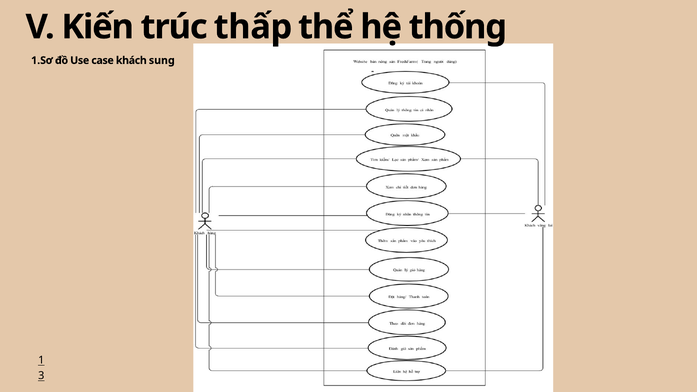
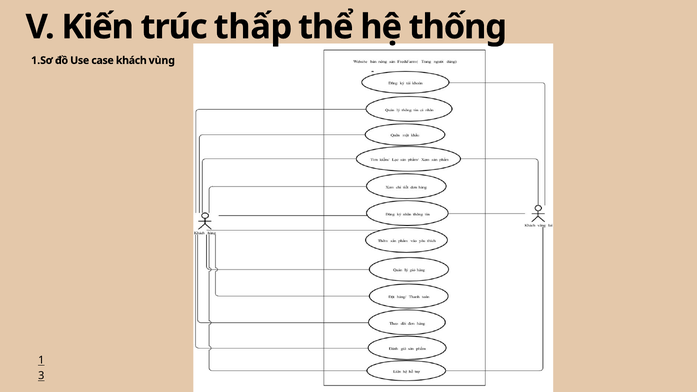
sung: sung -> vùng
